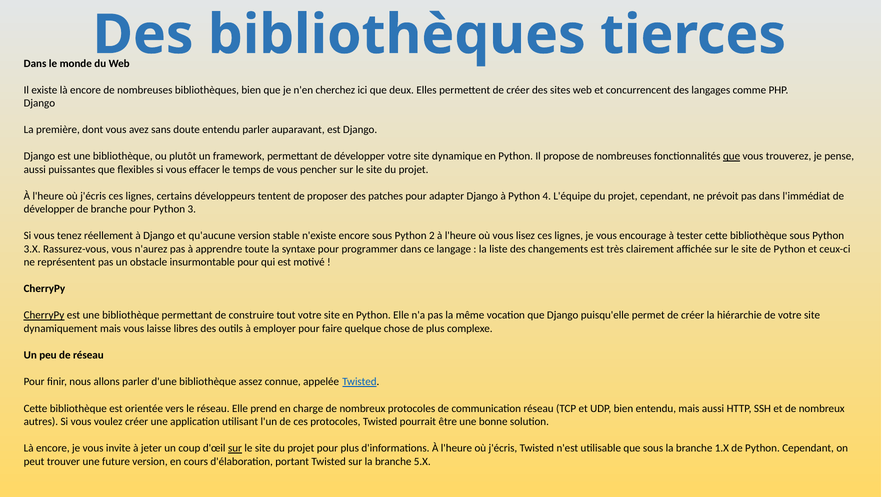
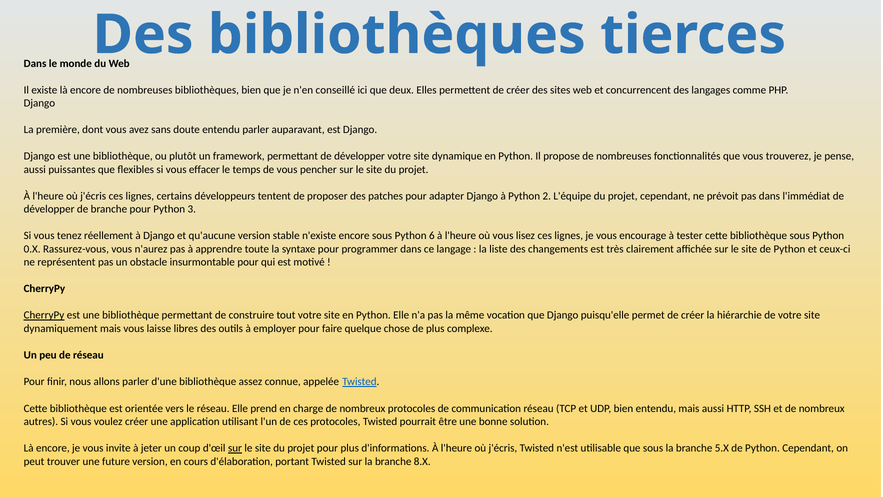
cherchez: cherchez -> conseillé
que at (732, 156) underline: present -> none
4: 4 -> 2
2: 2 -> 6
3.X: 3.X -> 0.X
1.X: 1.X -> 5.X
5.X: 5.X -> 8.X
